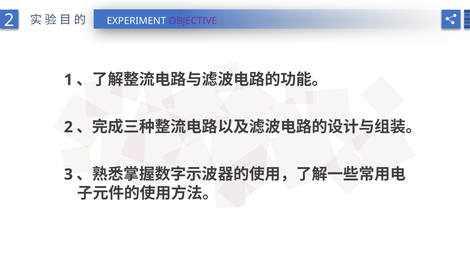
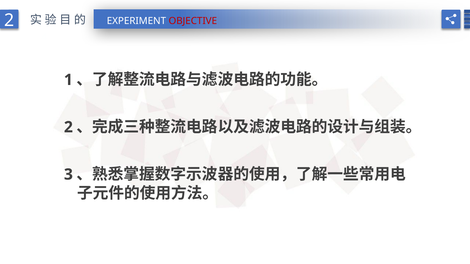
OBJECTIVE colour: purple -> red
